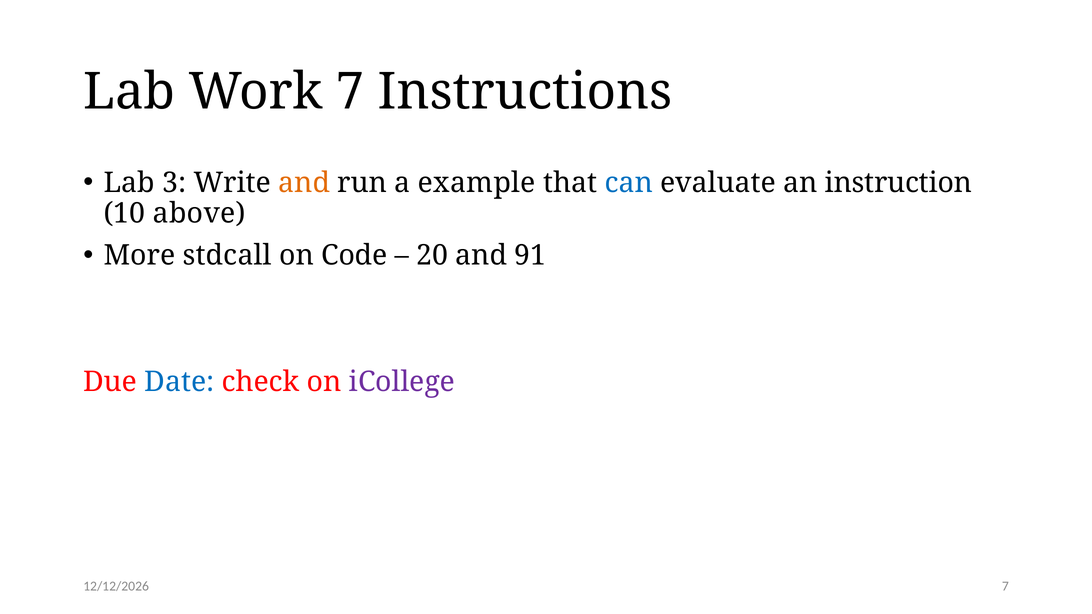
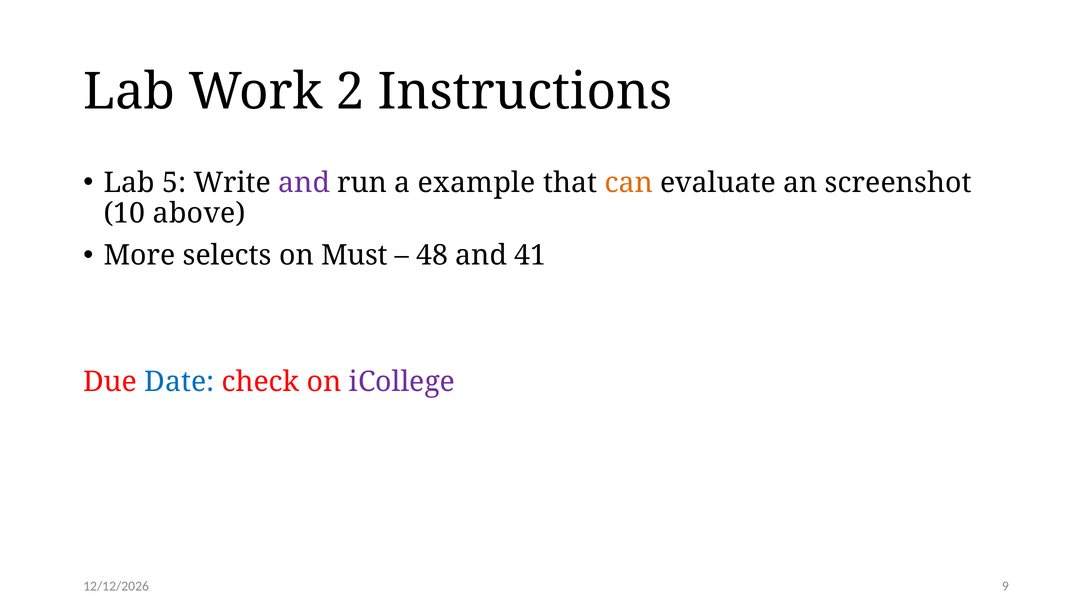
Work 7: 7 -> 2
3: 3 -> 5
and at (304, 183) colour: orange -> purple
can colour: blue -> orange
instruction: instruction -> screenshot
stdcall: stdcall -> selects
Code: Code -> Must
20: 20 -> 48
91: 91 -> 41
7 at (1005, 586): 7 -> 9
